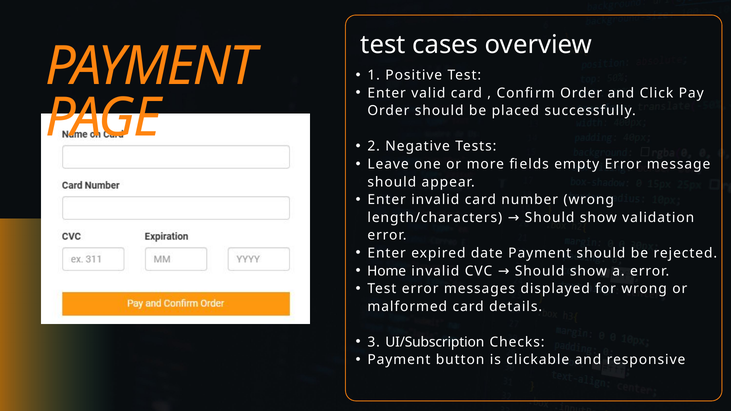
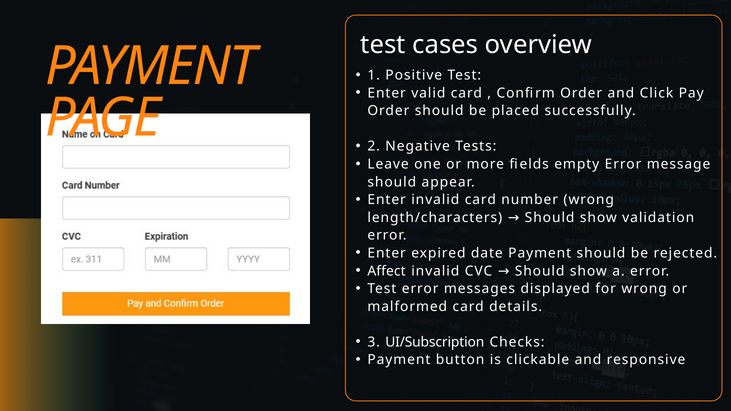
Home: Home -> Affect
